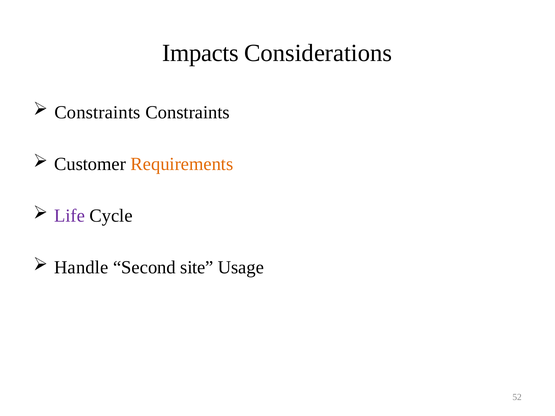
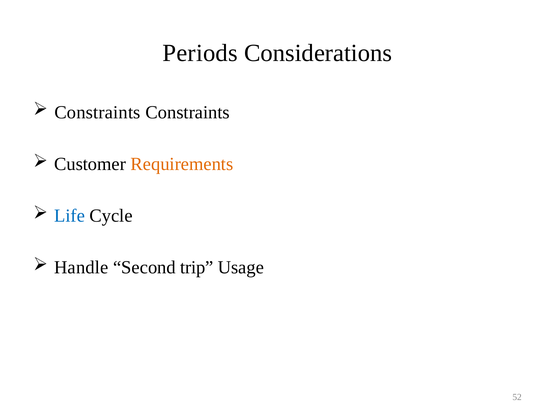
Impacts: Impacts -> Periods
Life colour: purple -> blue
site: site -> trip
